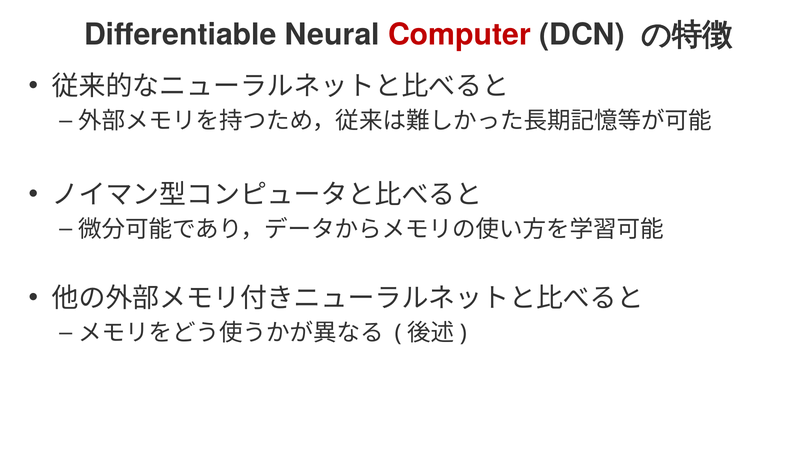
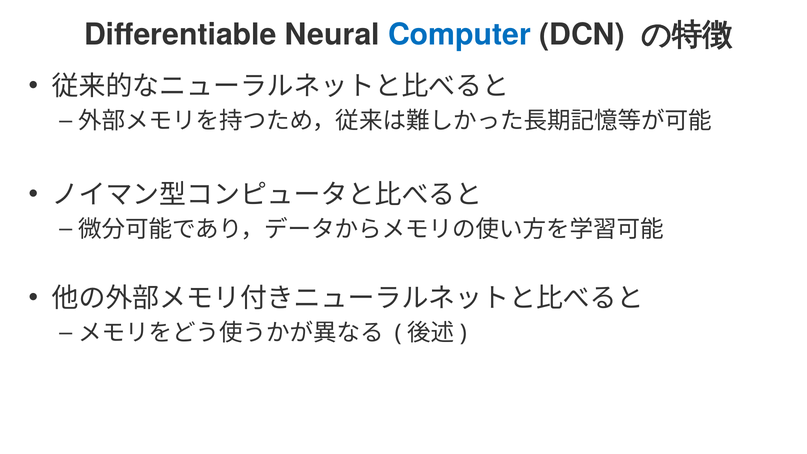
Computer colour: red -> blue
